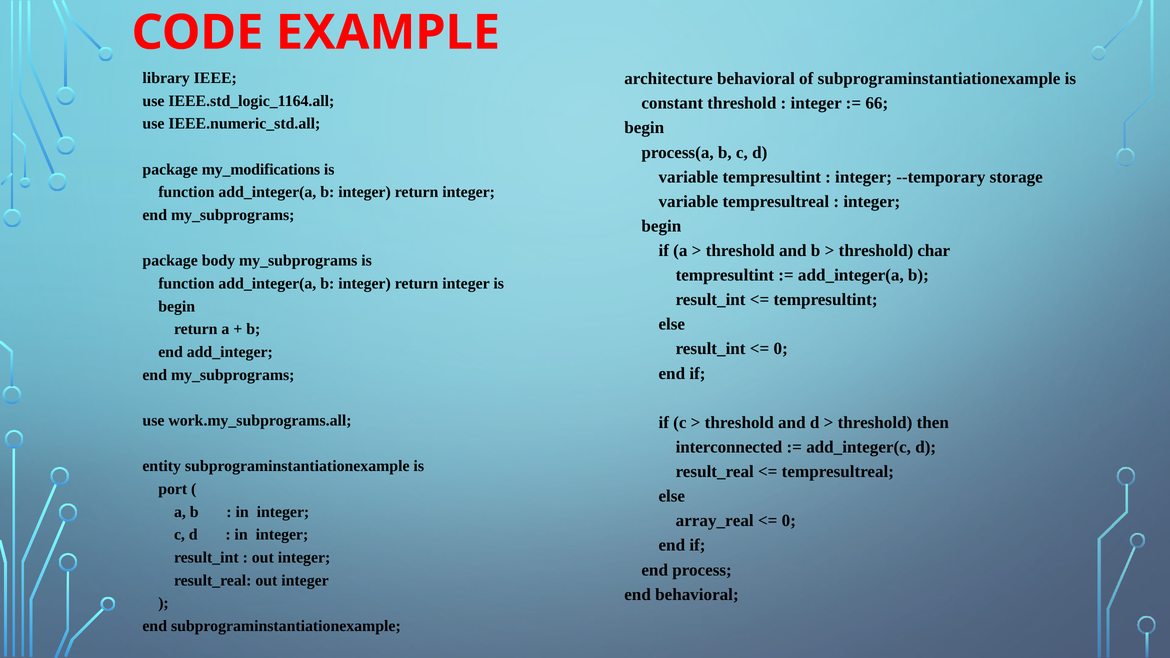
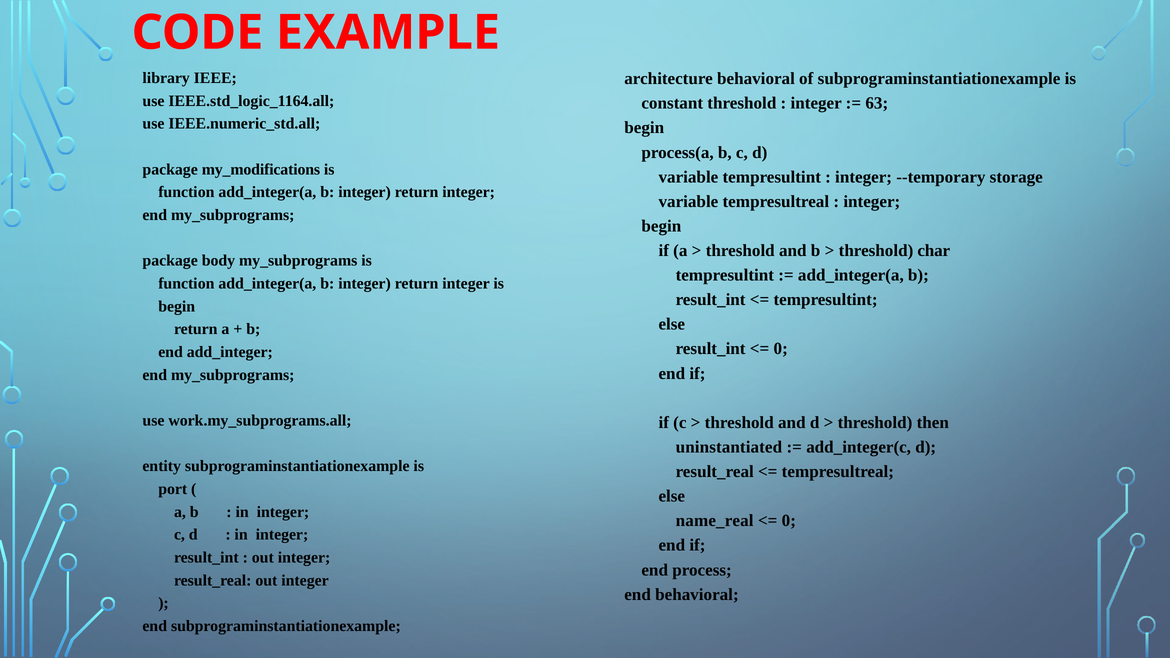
66: 66 -> 63
interconnected: interconnected -> uninstantiated
array_real: array_real -> name_real
